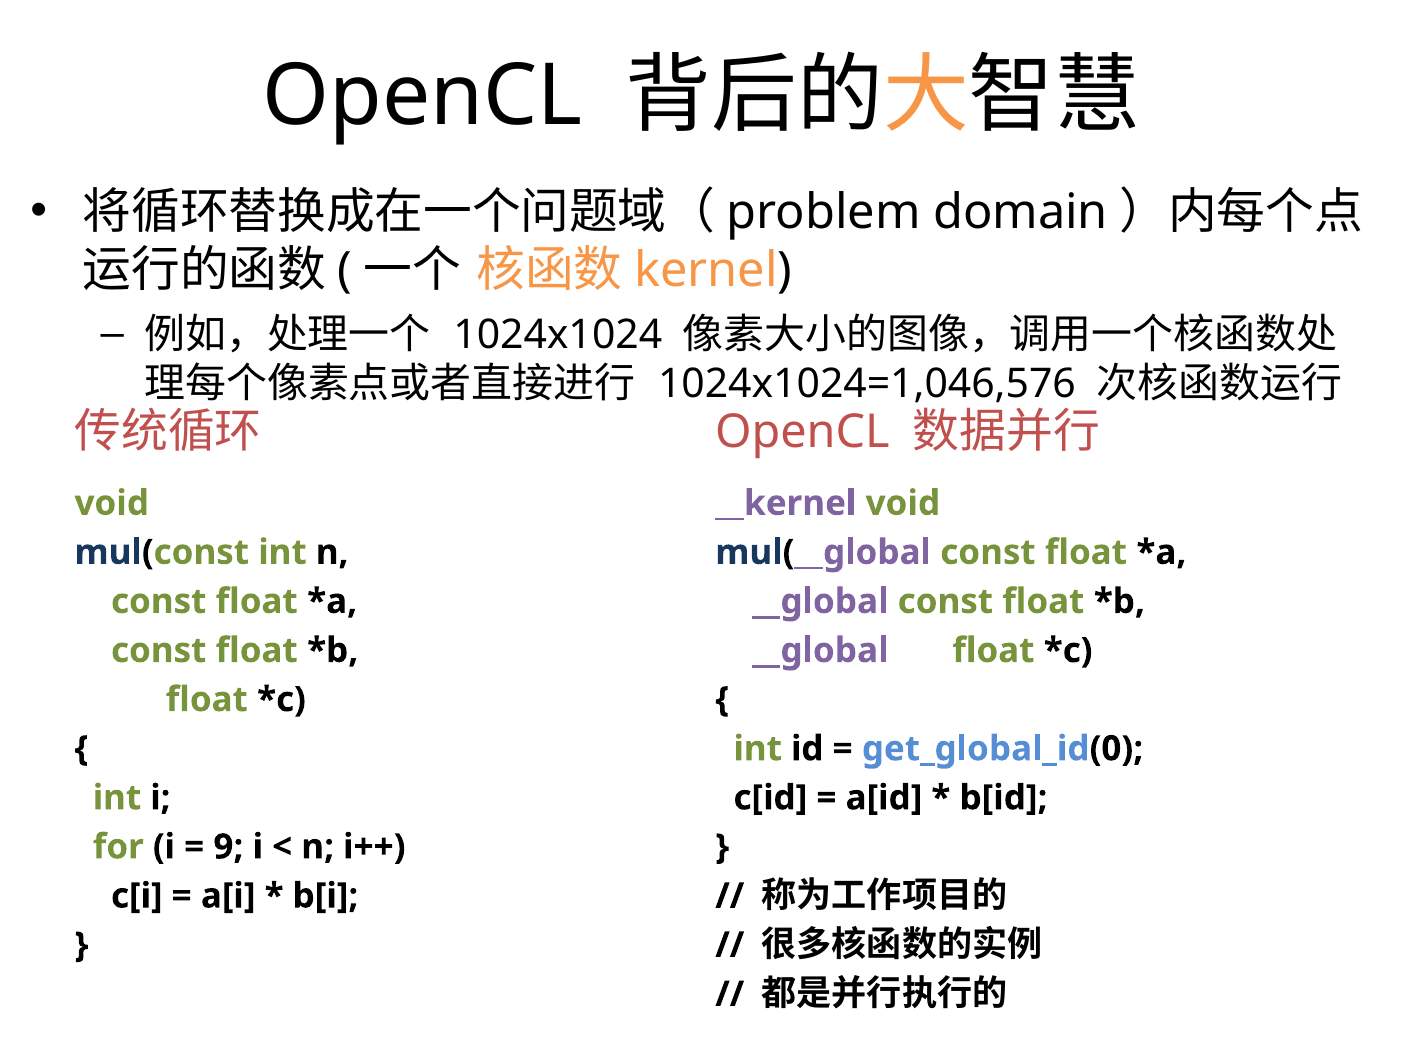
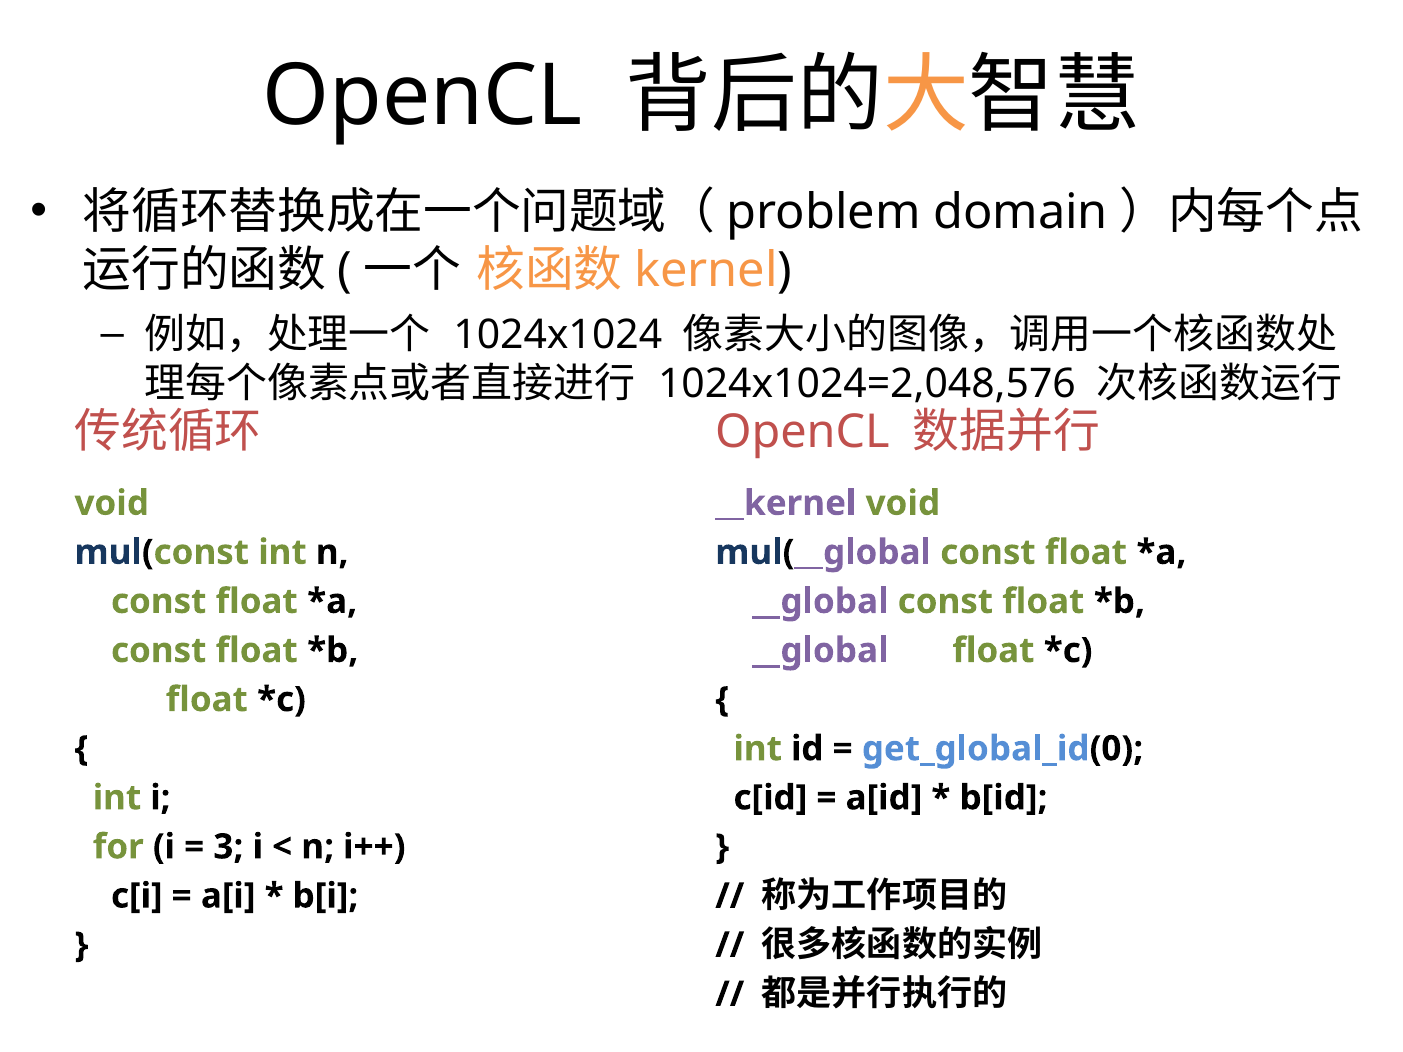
1024x1024=1,046,576: 1024x1024=1,046,576 -> 1024x1024=2,048,576
9: 9 -> 3
